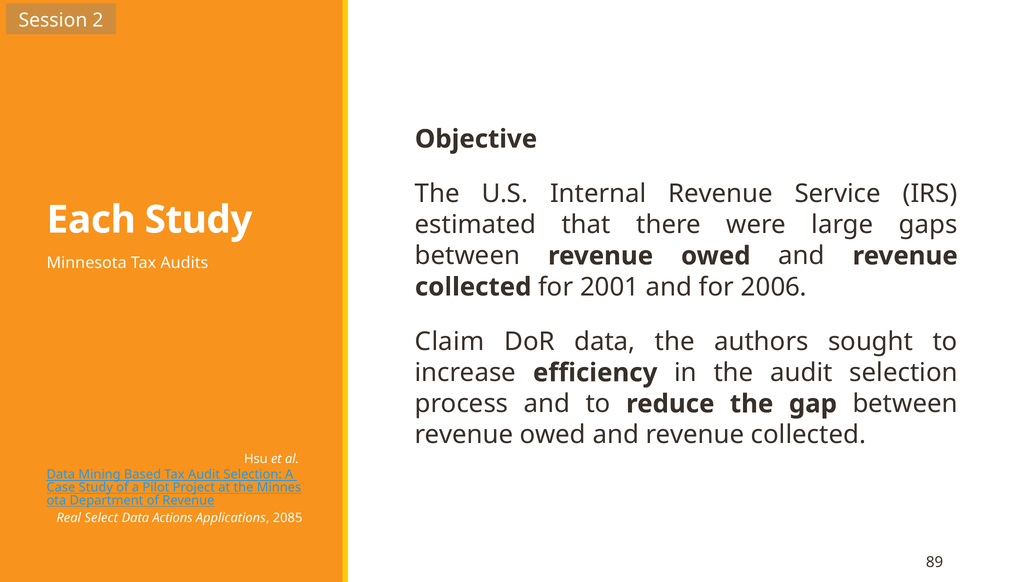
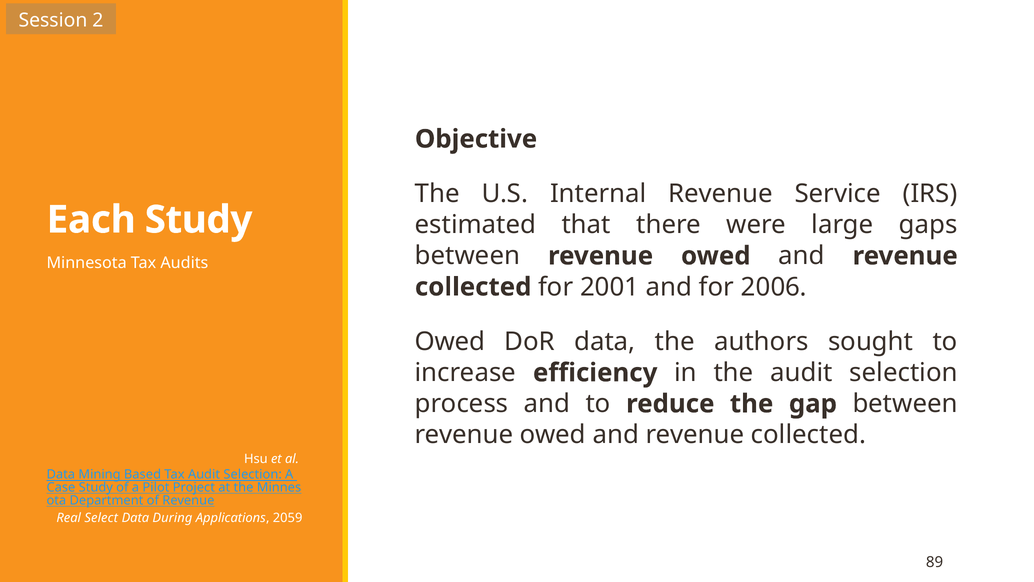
Claim at (450, 342): Claim -> Owed
Actions: Actions -> During
2085: 2085 -> 2059
